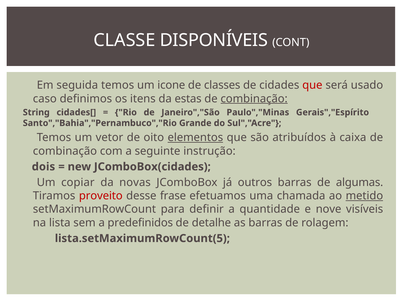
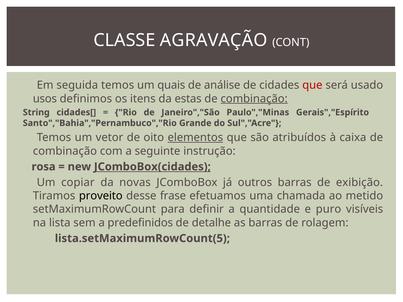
DISPONÍVEIS: DISPONÍVEIS -> AGRAVAÇÃO
icone: icone -> quais
classes: classes -> análise
caso: caso -> usos
dois: dois -> rosa
JComboBox(cidades underline: none -> present
algumas: algumas -> exibição
proveito colour: red -> black
metido underline: present -> none
nove: nove -> puro
